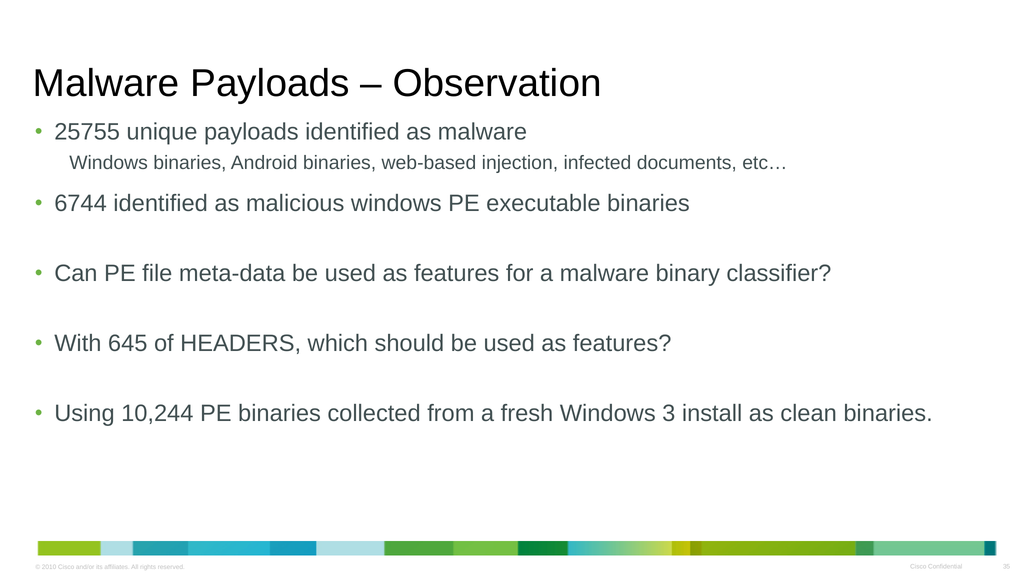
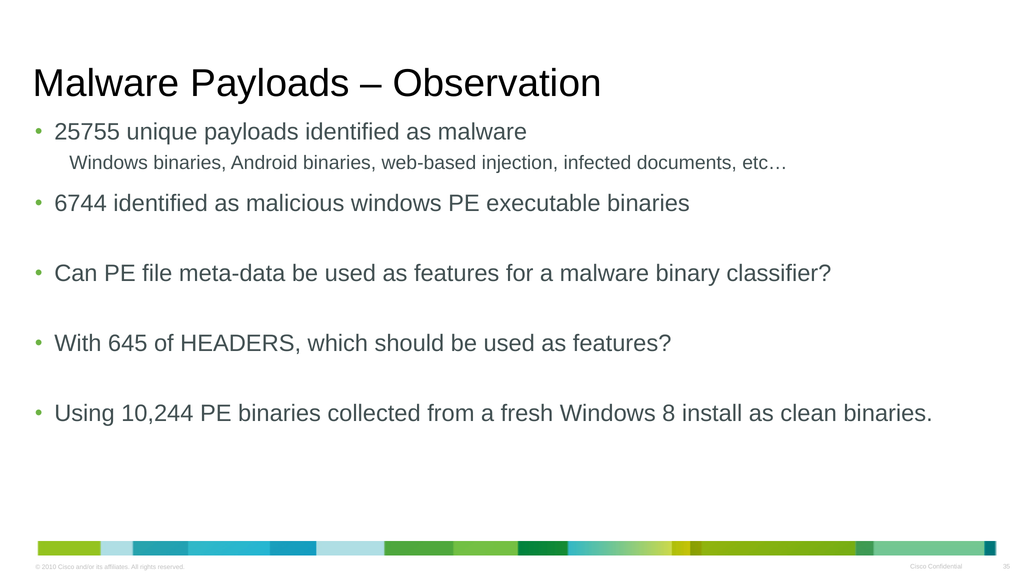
3: 3 -> 8
